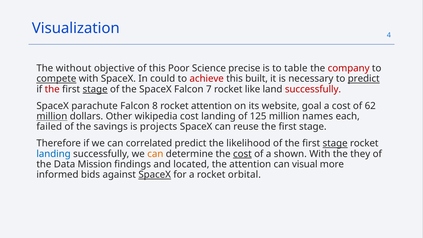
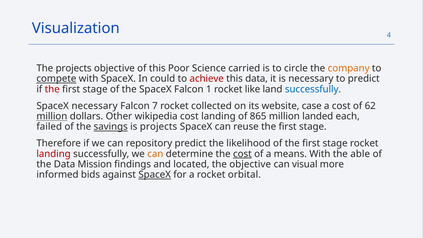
The without: without -> projects
precise: precise -> carried
table: table -> circle
company colour: red -> orange
this built: built -> data
predict at (364, 79) underline: present -> none
stage at (95, 89) underline: present -> none
7: 7 -> 1
successfully at (313, 89) colour: red -> blue
SpaceX parachute: parachute -> necessary
8: 8 -> 7
rocket attention: attention -> collected
goal: goal -> case
125: 125 -> 865
names: names -> landed
savings underline: none -> present
correlated: correlated -> repository
stage at (335, 143) underline: present -> none
landing at (54, 154) colour: blue -> red
shown: shown -> means
they: they -> able
the attention: attention -> objective
